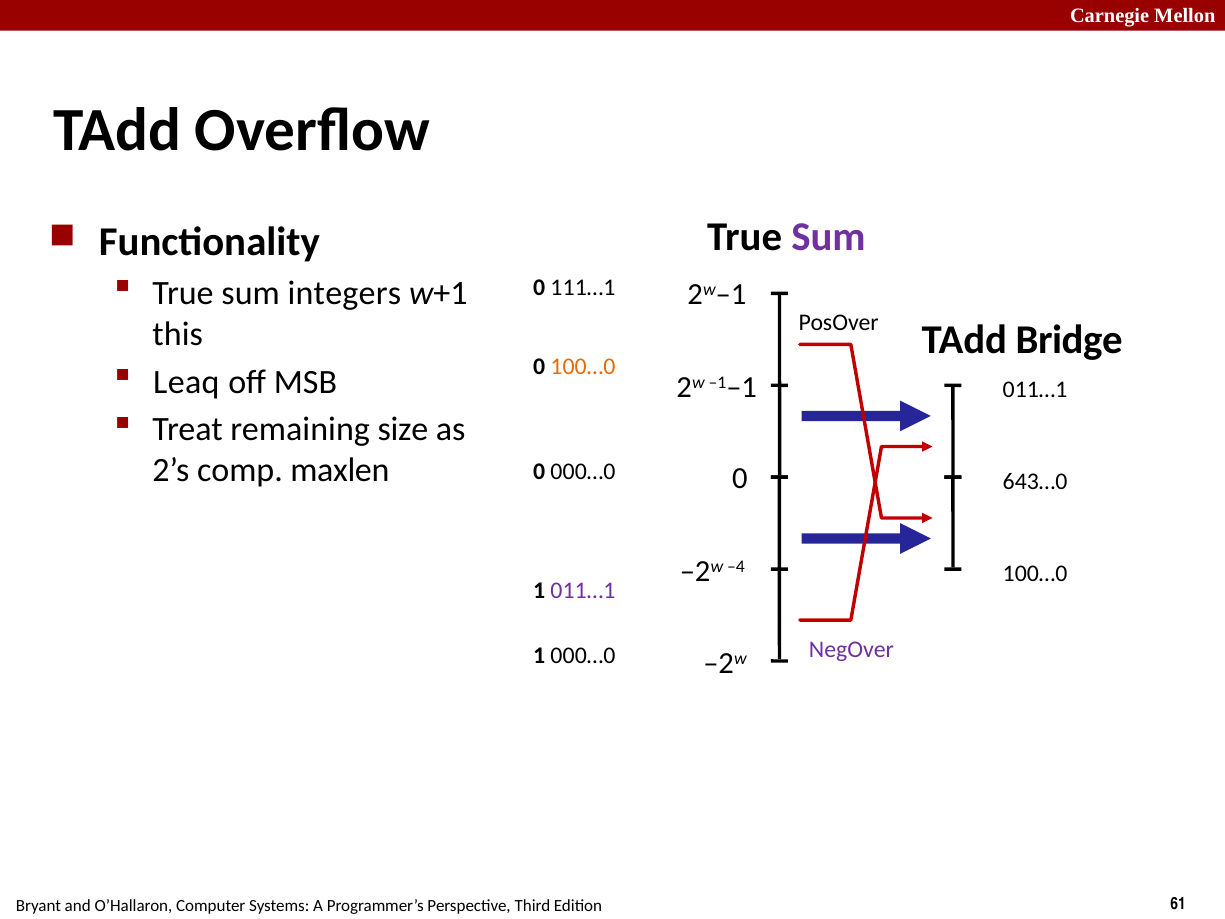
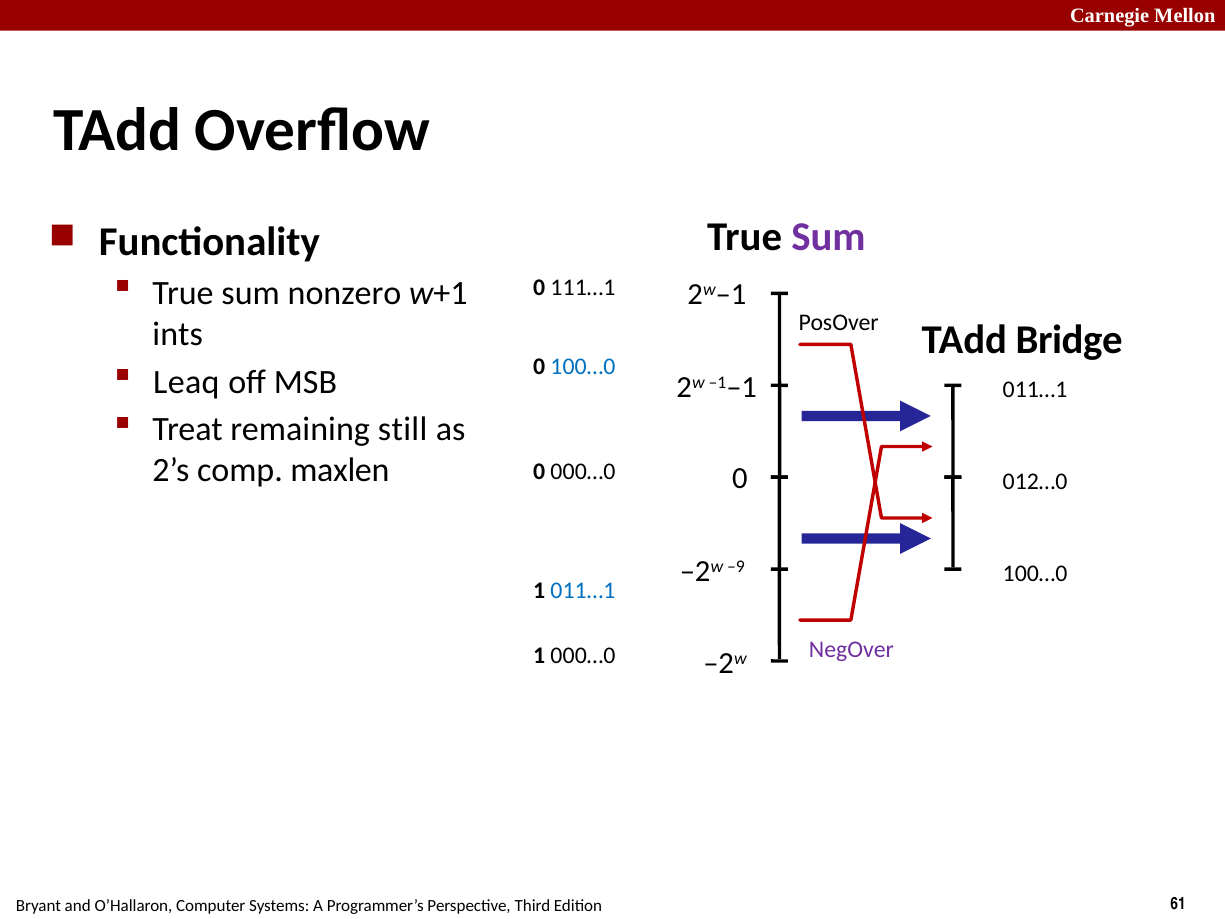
integers: integers -> nonzero
this: this -> ints
100…0 at (583, 366) colour: orange -> blue
size: size -> still
643…0: 643…0 -> 012…0
–4: –4 -> –9
011…1 at (583, 591) colour: purple -> blue
